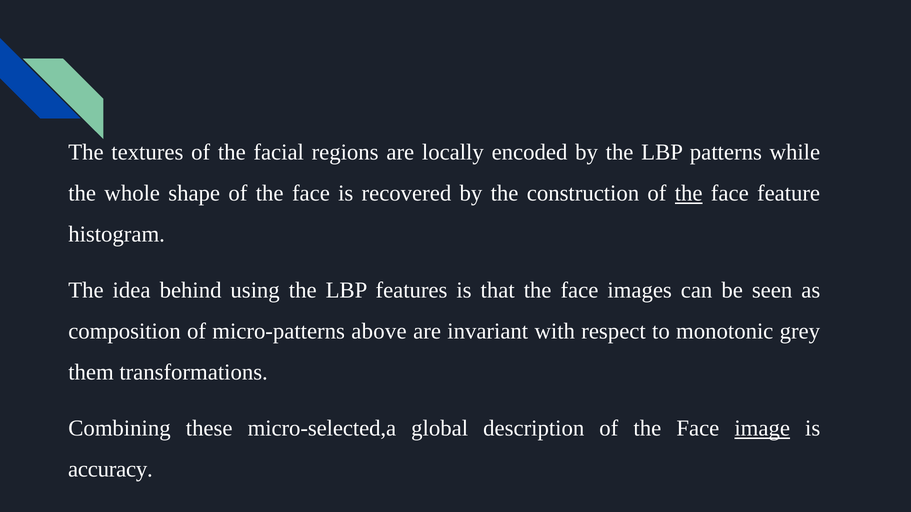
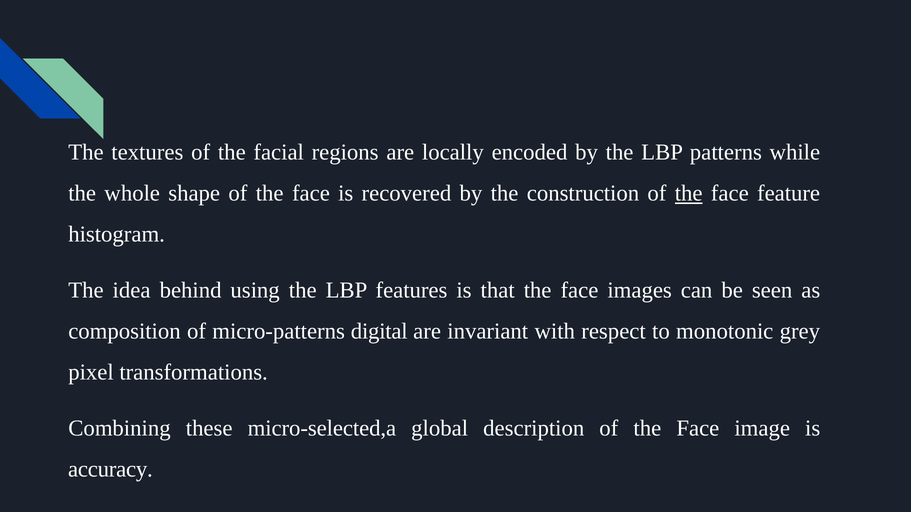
above: above -> digital
them: them -> pixel
image underline: present -> none
